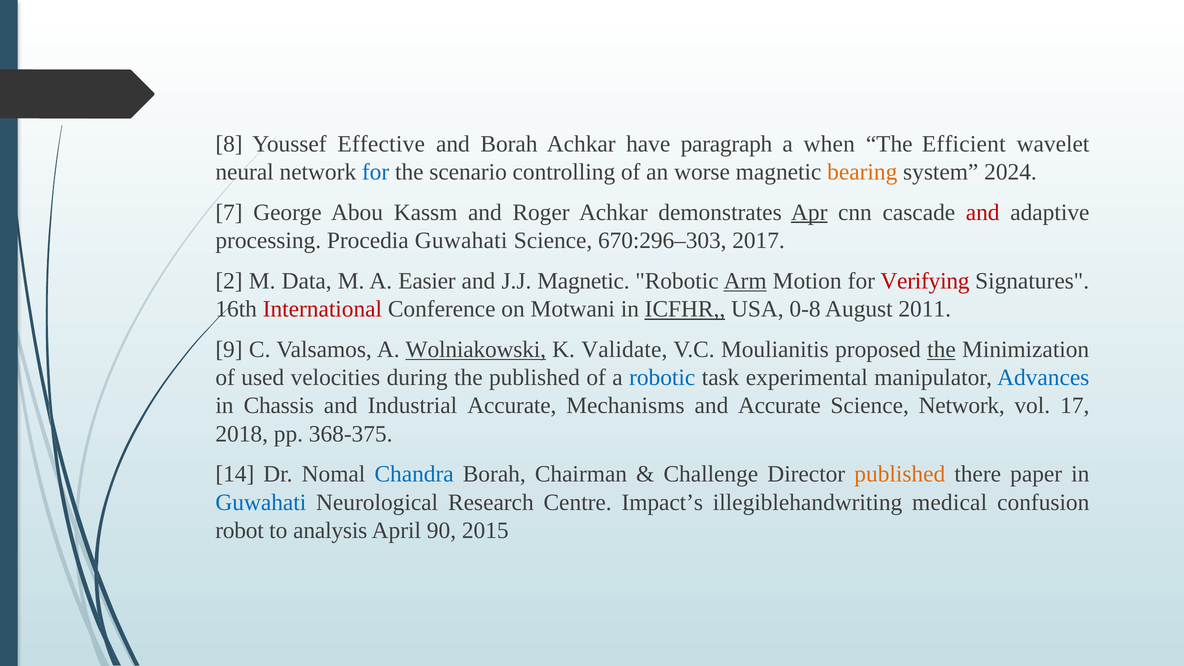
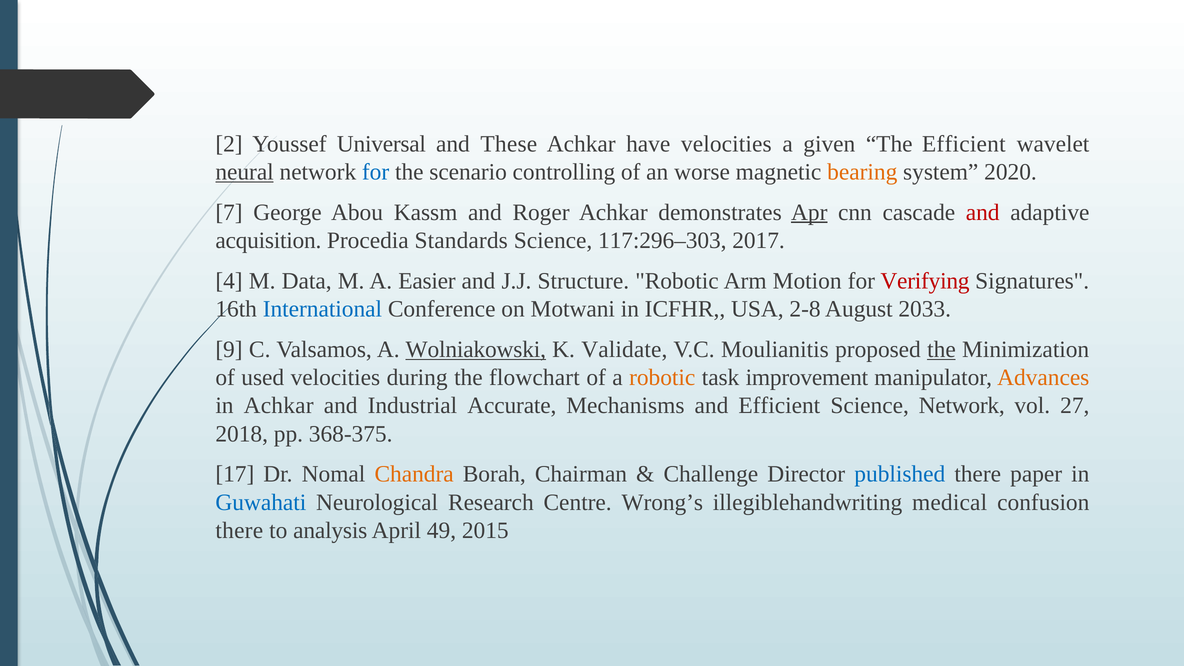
8: 8 -> 2
Effective: Effective -> Universal
and Borah: Borah -> These
have paragraph: paragraph -> velocities
when: when -> given
neural underline: none -> present
2024: 2024 -> 2020
processing: processing -> acquisition
Procedia Guwahati: Guwahati -> Standards
670:296–303: 670:296–303 -> 117:296–303
2: 2 -> 4
J.J Magnetic: Magnetic -> Structure
Arm underline: present -> none
International colour: red -> blue
ICFHR underline: present -> none
0-8: 0-8 -> 2-8
2011: 2011 -> 2033
the published: published -> flowchart
robotic at (662, 378) colour: blue -> orange
experimental: experimental -> improvement
Advances colour: blue -> orange
in Chassis: Chassis -> Achkar
and Accurate: Accurate -> Efficient
17: 17 -> 27
14: 14 -> 17
Chandra colour: blue -> orange
published at (900, 474) colour: orange -> blue
Impact’s: Impact’s -> Wrong’s
robot at (240, 530): robot -> there
90: 90 -> 49
